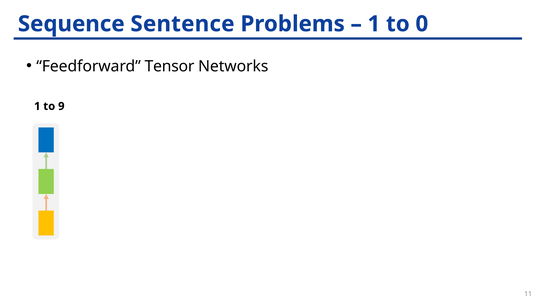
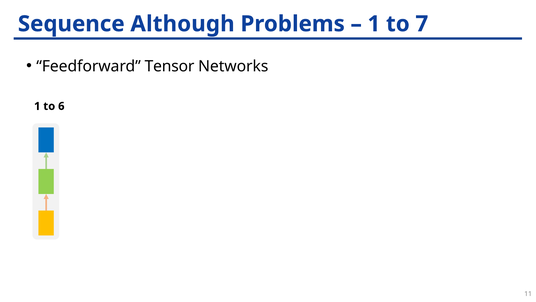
Sentence: Sentence -> Although
0: 0 -> 7
9: 9 -> 6
